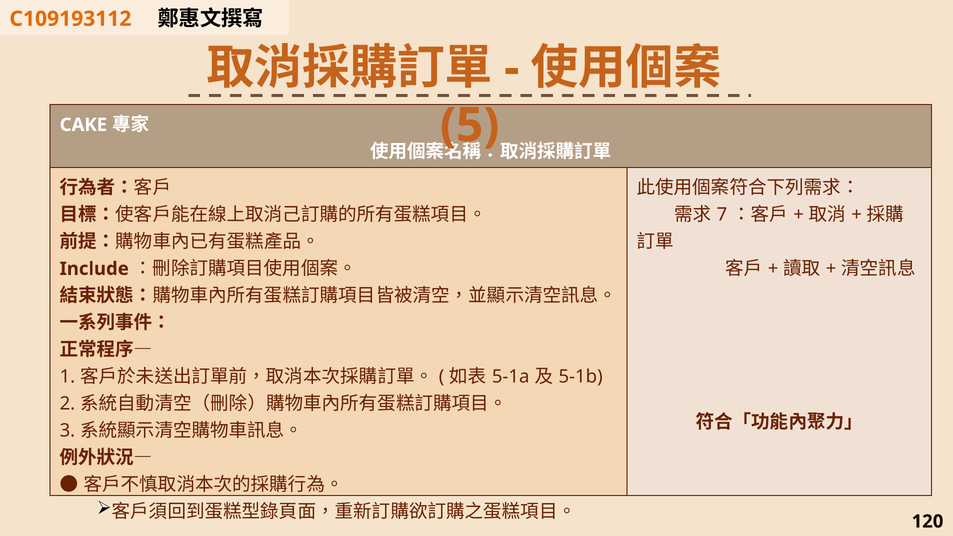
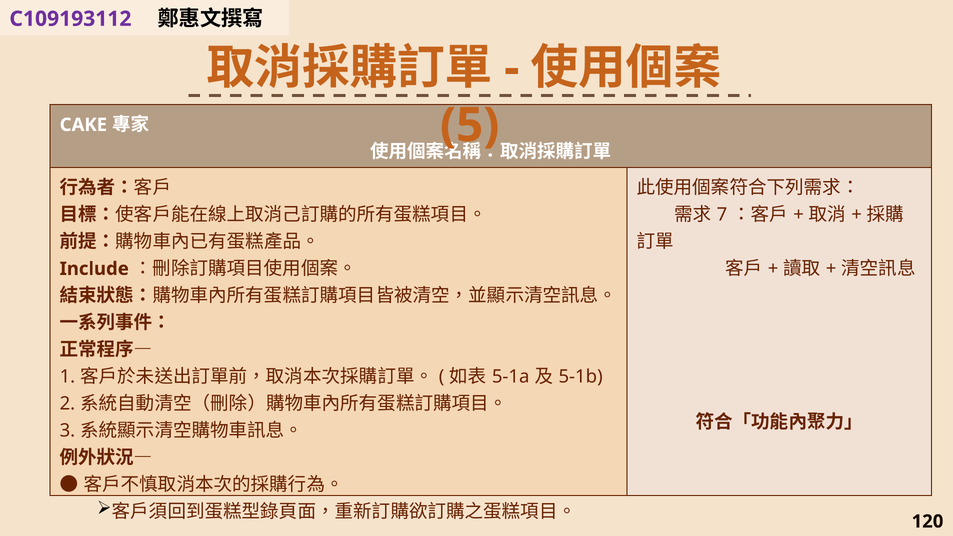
C109193112 colour: orange -> purple
